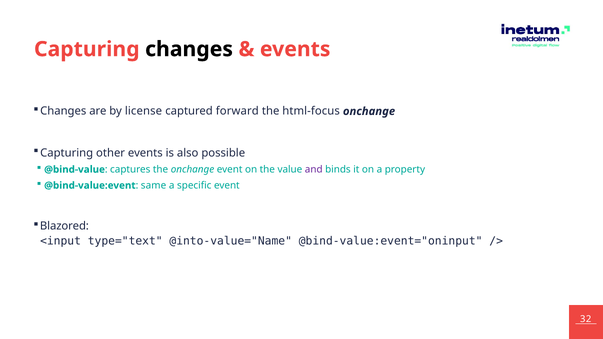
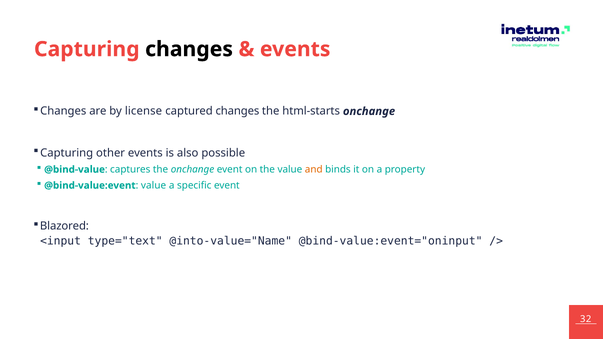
captured forward: forward -> changes
html-focus: html-focus -> html-starts
and colour: purple -> orange
same at (154, 186): same -> value
